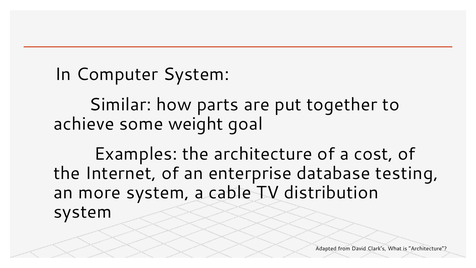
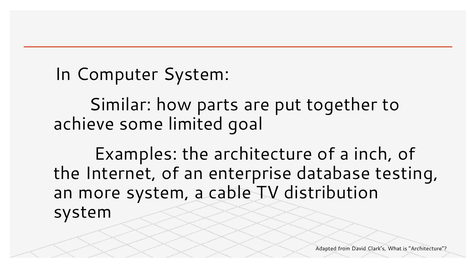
weight: weight -> limited
cost: cost -> inch
